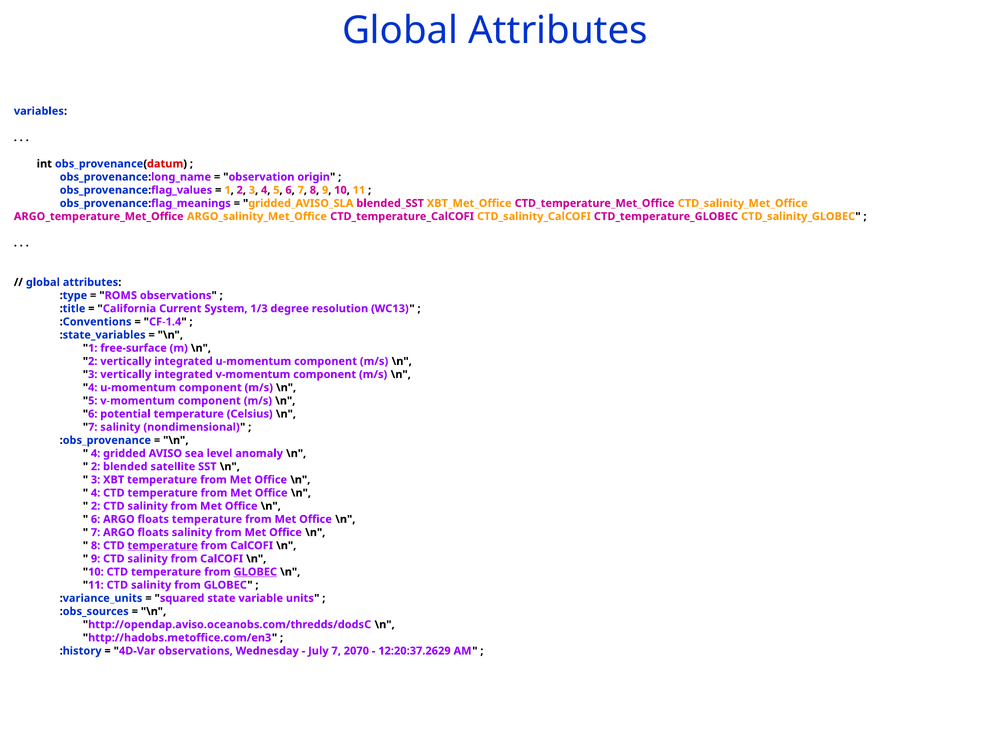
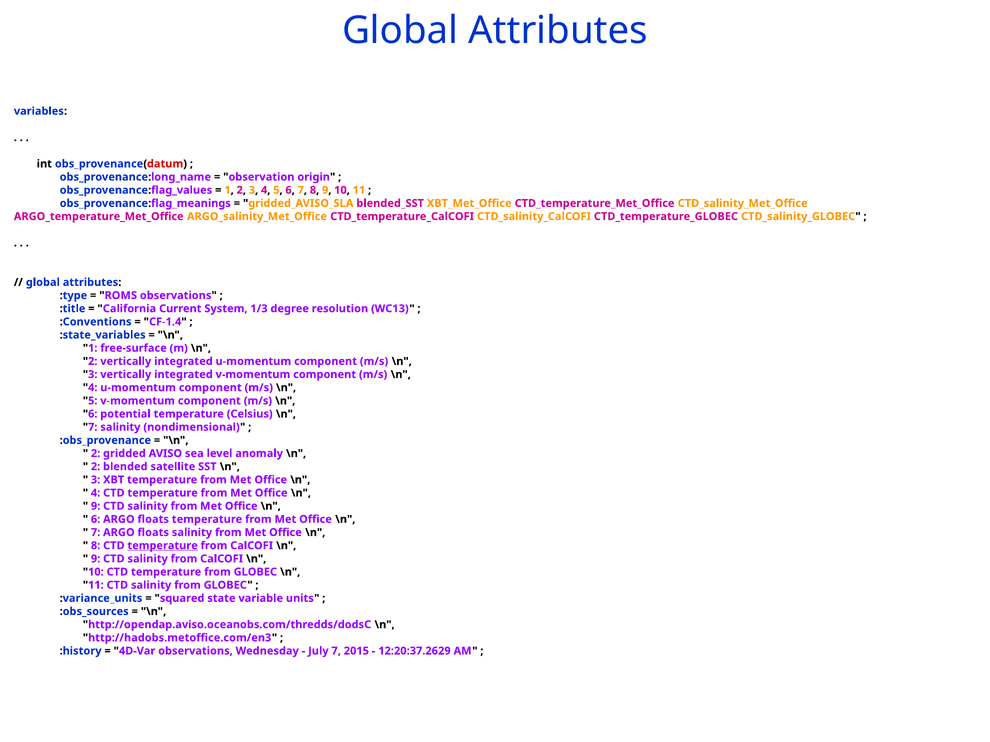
4 at (96, 454): 4 -> 2
2 at (96, 506): 2 -> 9
GLOBEC at (255, 572) underline: present -> none
2070: 2070 -> 2015
